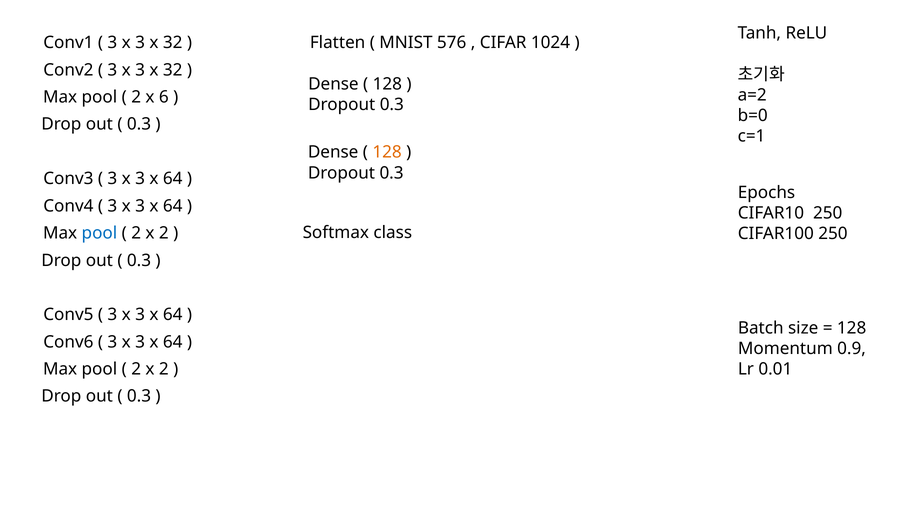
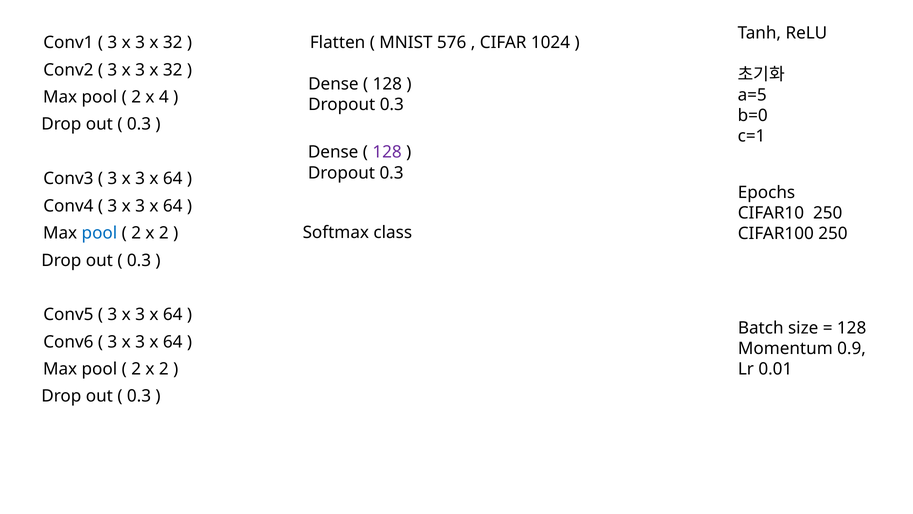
a=2: a=2 -> a=5
6: 6 -> 4
128 at (387, 152) colour: orange -> purple
